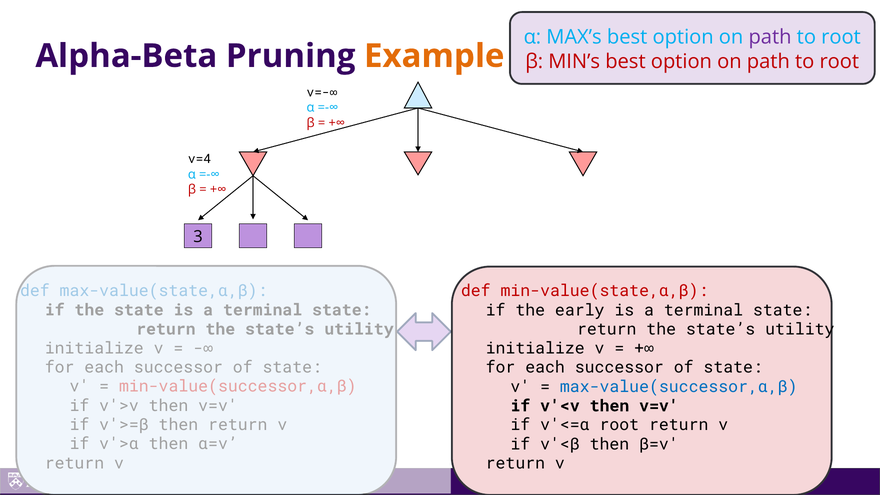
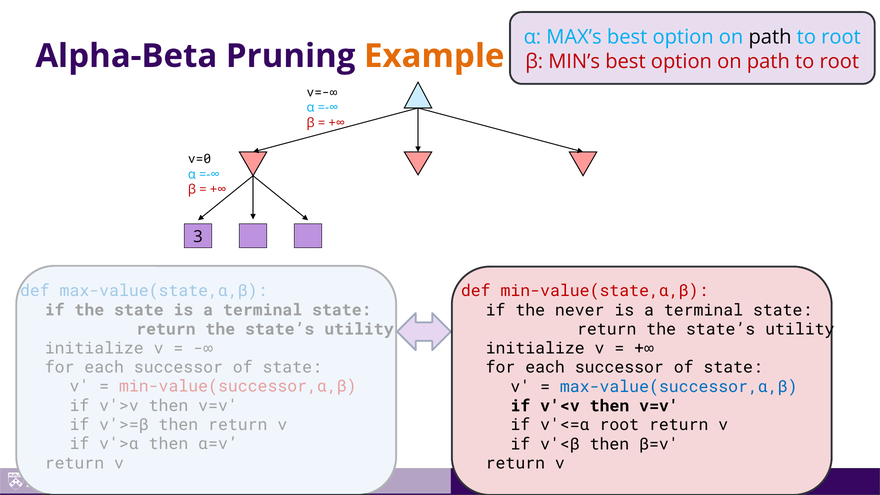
path at (770, 37) colour: purple -> black
v=4: v=4 -> v=0
early: early -> never
